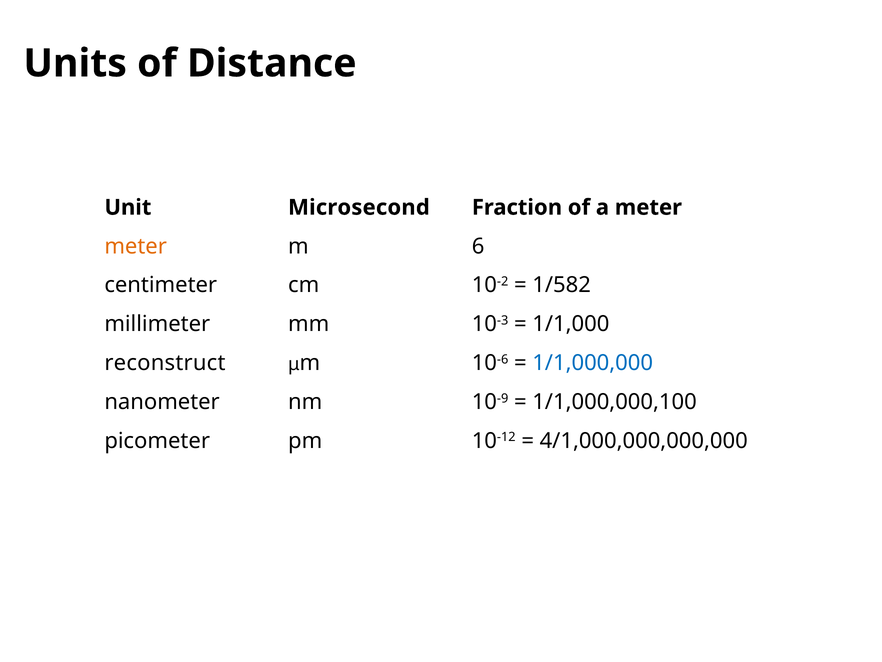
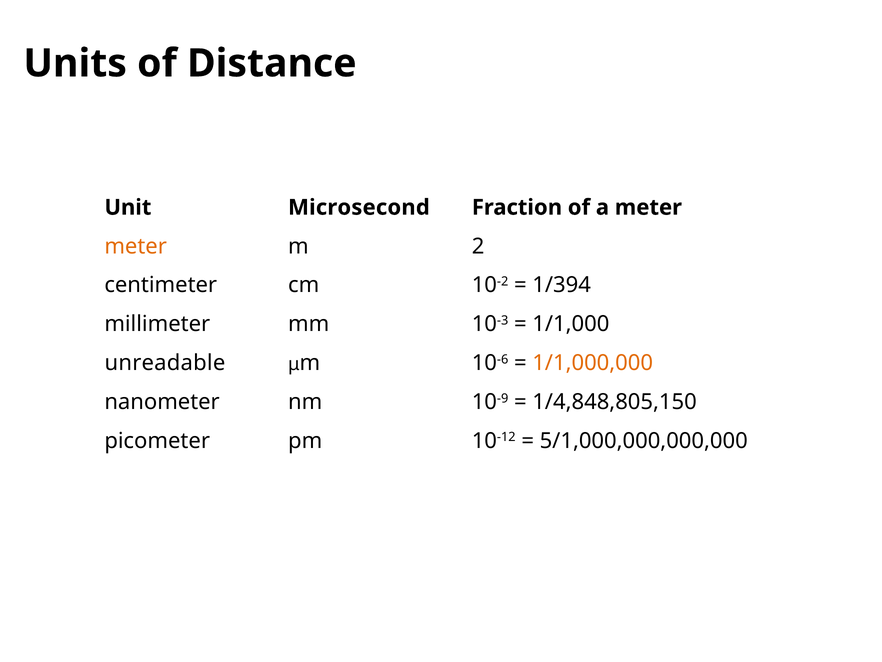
6: 6 -> 2
1/582: 1/582 -> 1/394
reconstruct: reconstruct -> unreadable
1/1,000,000 colour: blue -> orange
1/1,000,000,100: 1/1,000,000,100 -> 1/4,848,805,150
4/1,000,000,000,000: 4/1,000,000,000,000 -> 5/1,000,000,000,000
